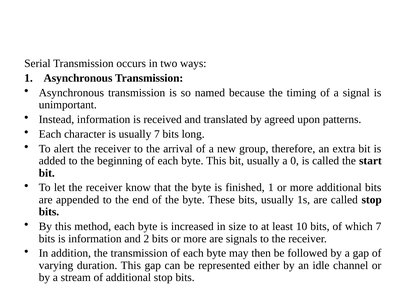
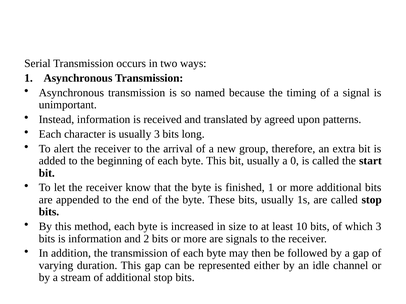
usually 7: 7 -> 3
which 7: 7 -> 3
